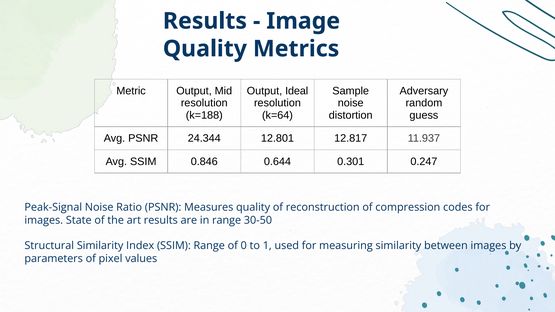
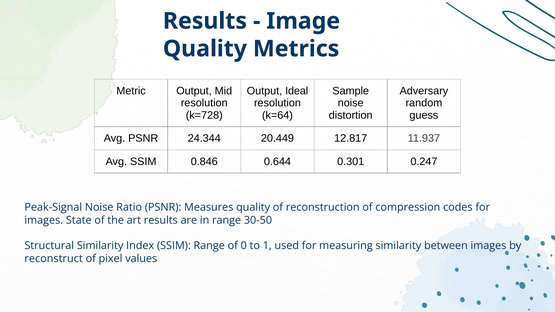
k=188: k=188 -> k=728
12.801: 12.801 -> 20.449
parameters: parameters -> reconstruct
